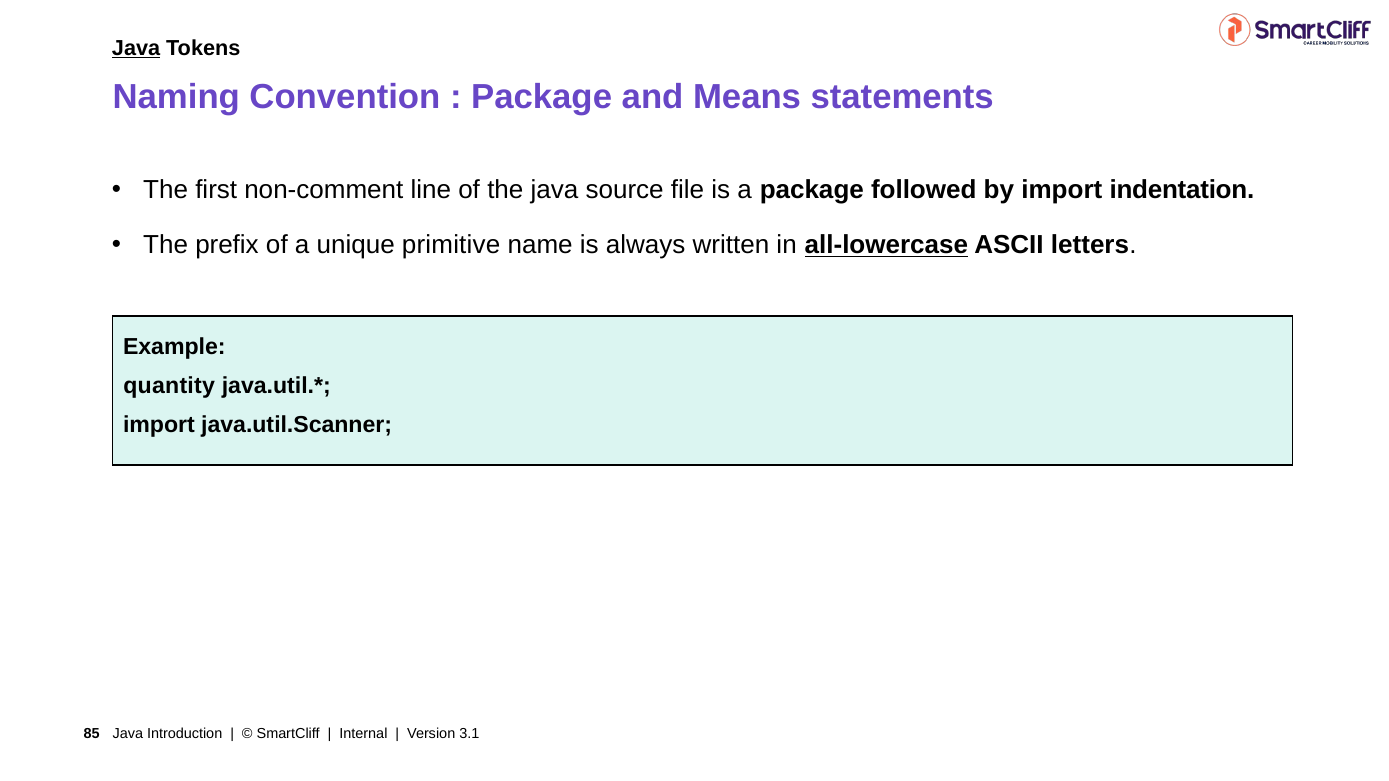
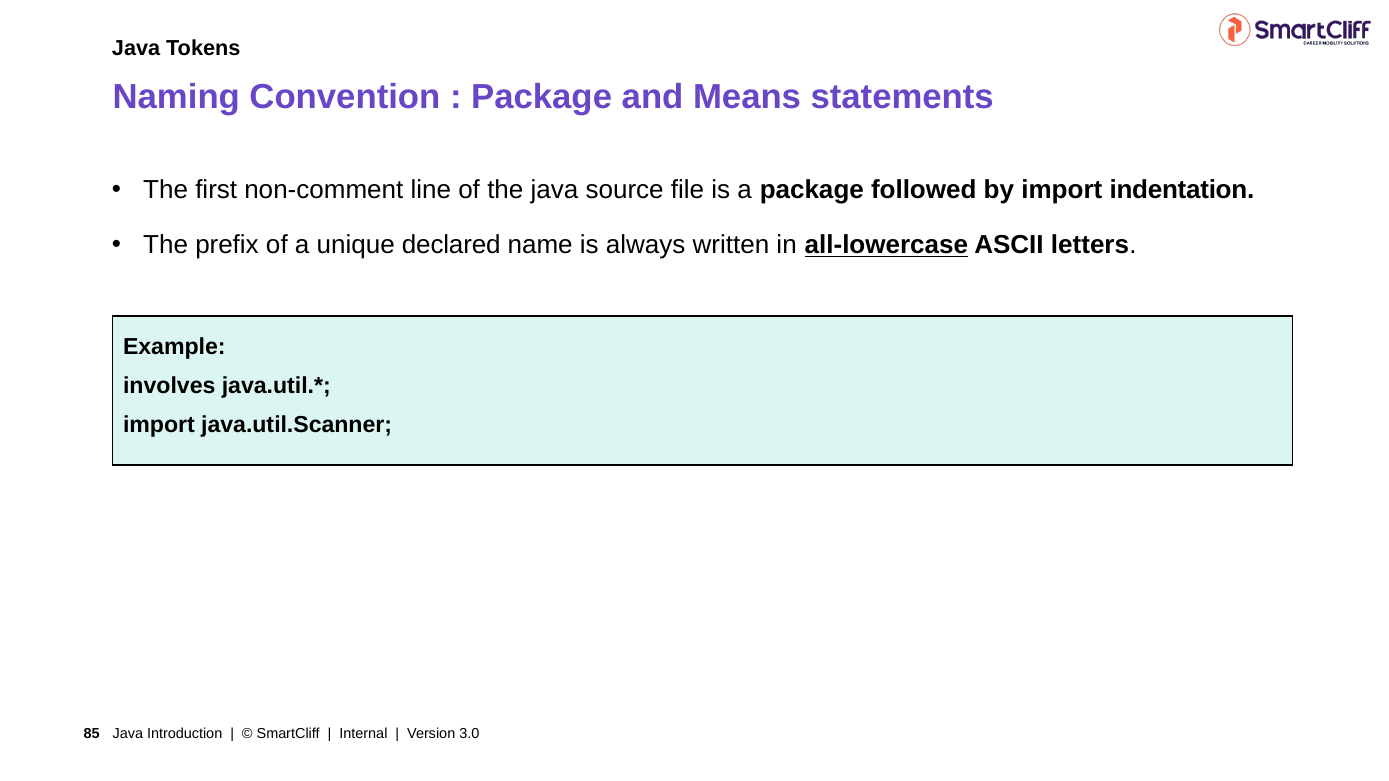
Java at (136, 48) underline: present -> none
primitive: primitive -> declared
quantity: quantity -> involves
3.1: 3.1 -> 3.0
